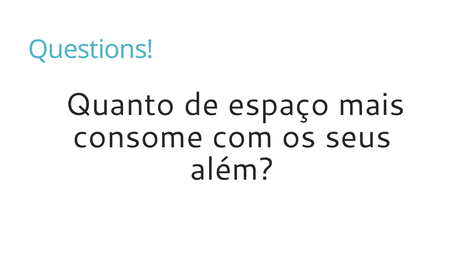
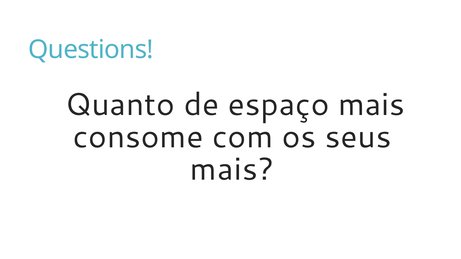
além at (232, 169): além -> mais
